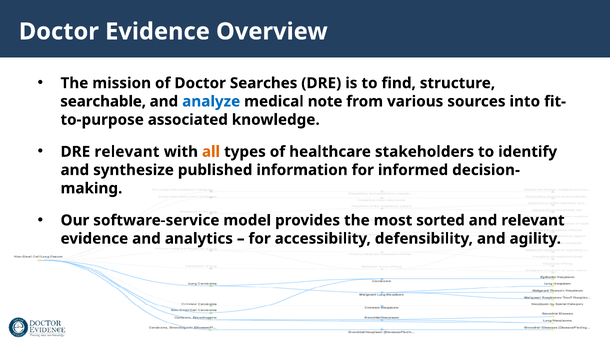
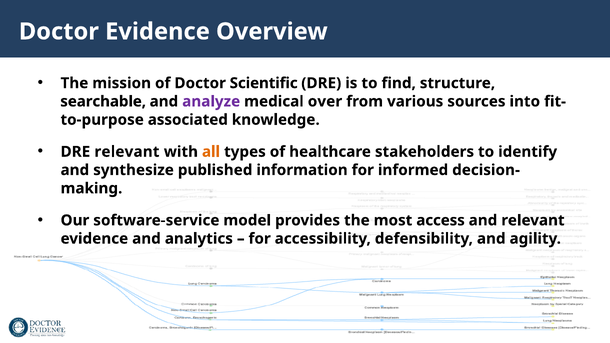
Searches: Searches -> Scientific
analyze colour: blue -> purple
note: note -> over
sorted: sorted -> access
